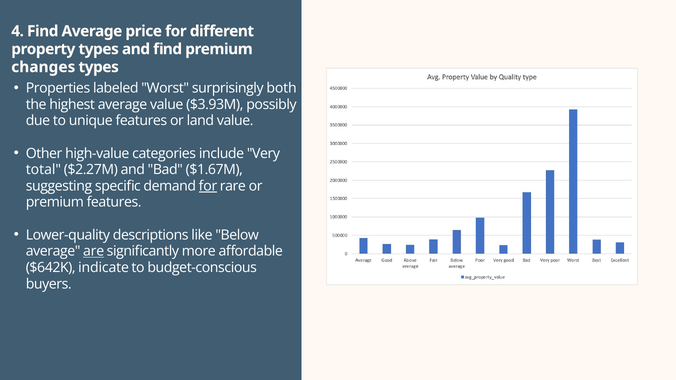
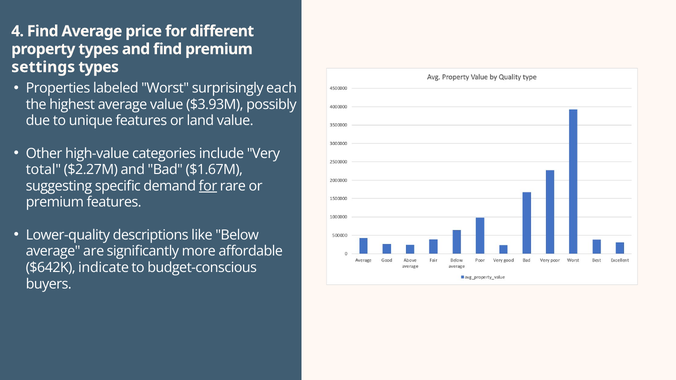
changes: changes -> settings
both: both -> each
are underline: present -> none
